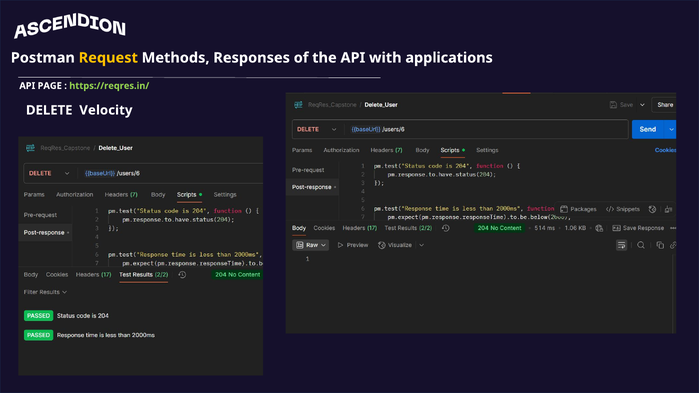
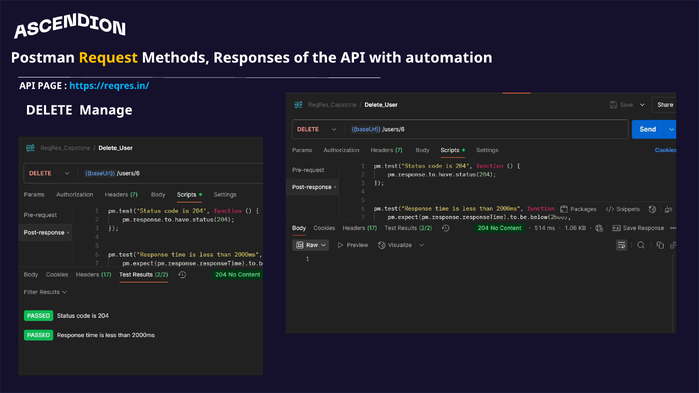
applications: applications -> automation
https://reqres.in/ colour: light green -> light blue
Velocity: Velocity -> Manage
